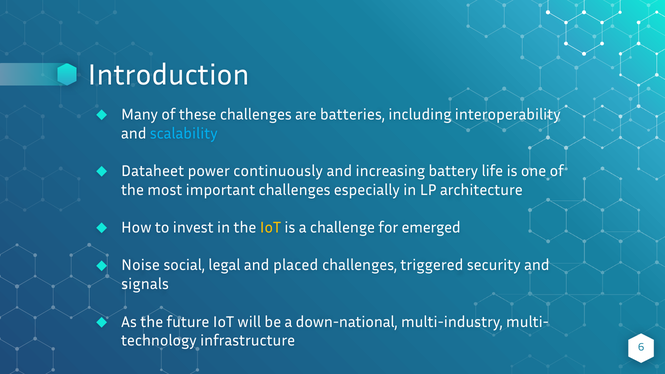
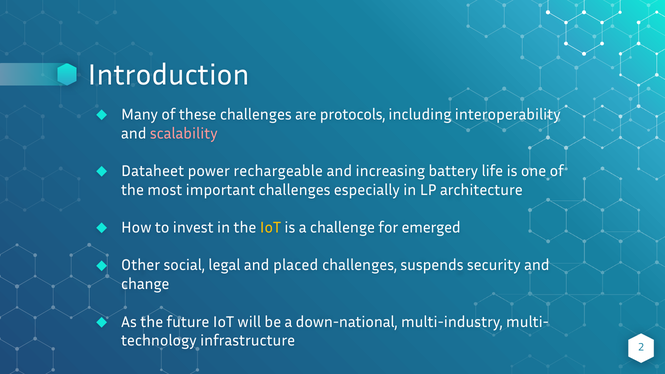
batteries: batteries -> protocols
scalability colour: light blue -> pink
continuously: continuously -> rechargeable
Noise: Noise -> Other
triggered: triggered -> suspends
signals: signals -> change
6: 6 -> 2
